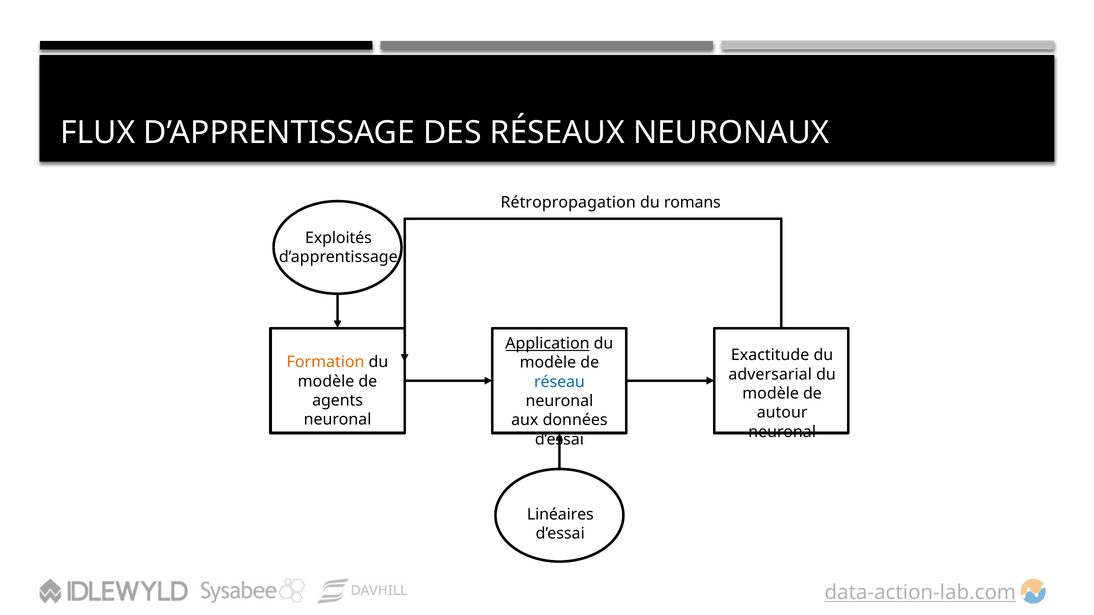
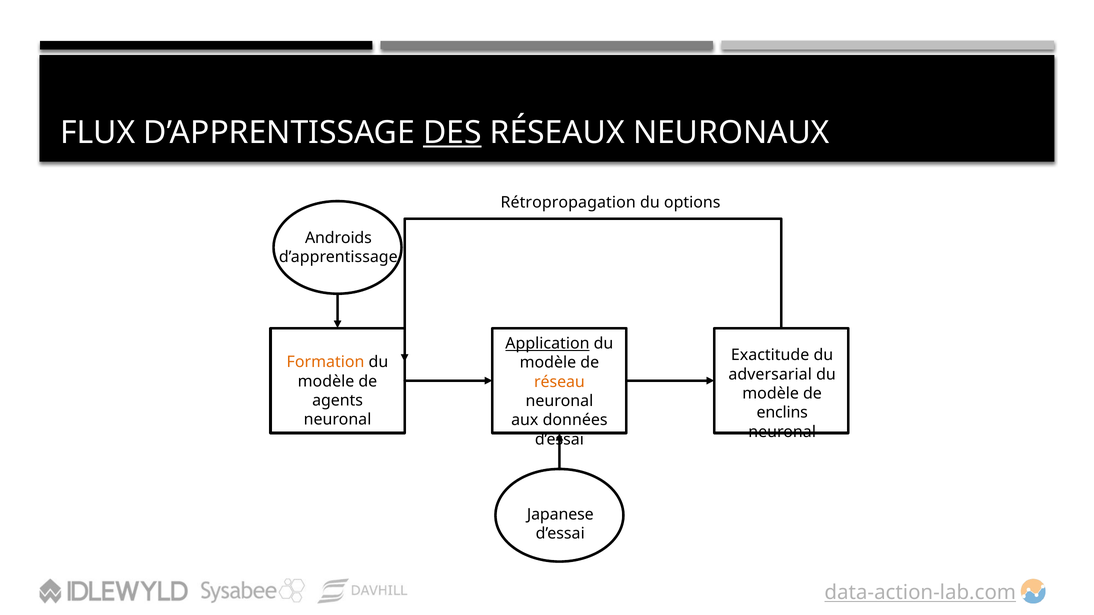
DES underline: none -> present
romans: romans -> options
Exploités: Exploités -> Androids
réseau colour: blue -> orange
autour: autour -> enclins
Linéaires: Linéaires -> Japanese
